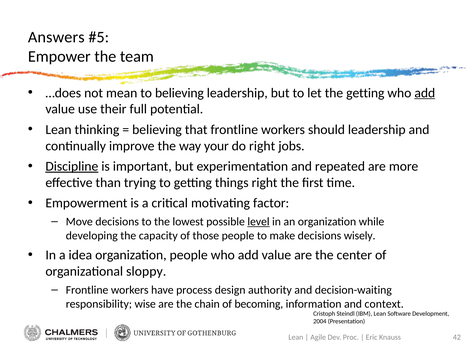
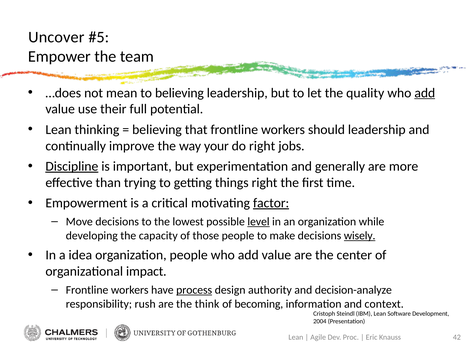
Answers: Answers -> Uncover
the getting: getting -> quality
repeated: repeated -> generally
factor underline: none -> present
wisely underline: none -> present
sloppy: sloppy -> impact
process underline: none -> present
decision-waiting: decision-waiting -> decision-analyze
wise: wise -> rush
chain: chain -> think
